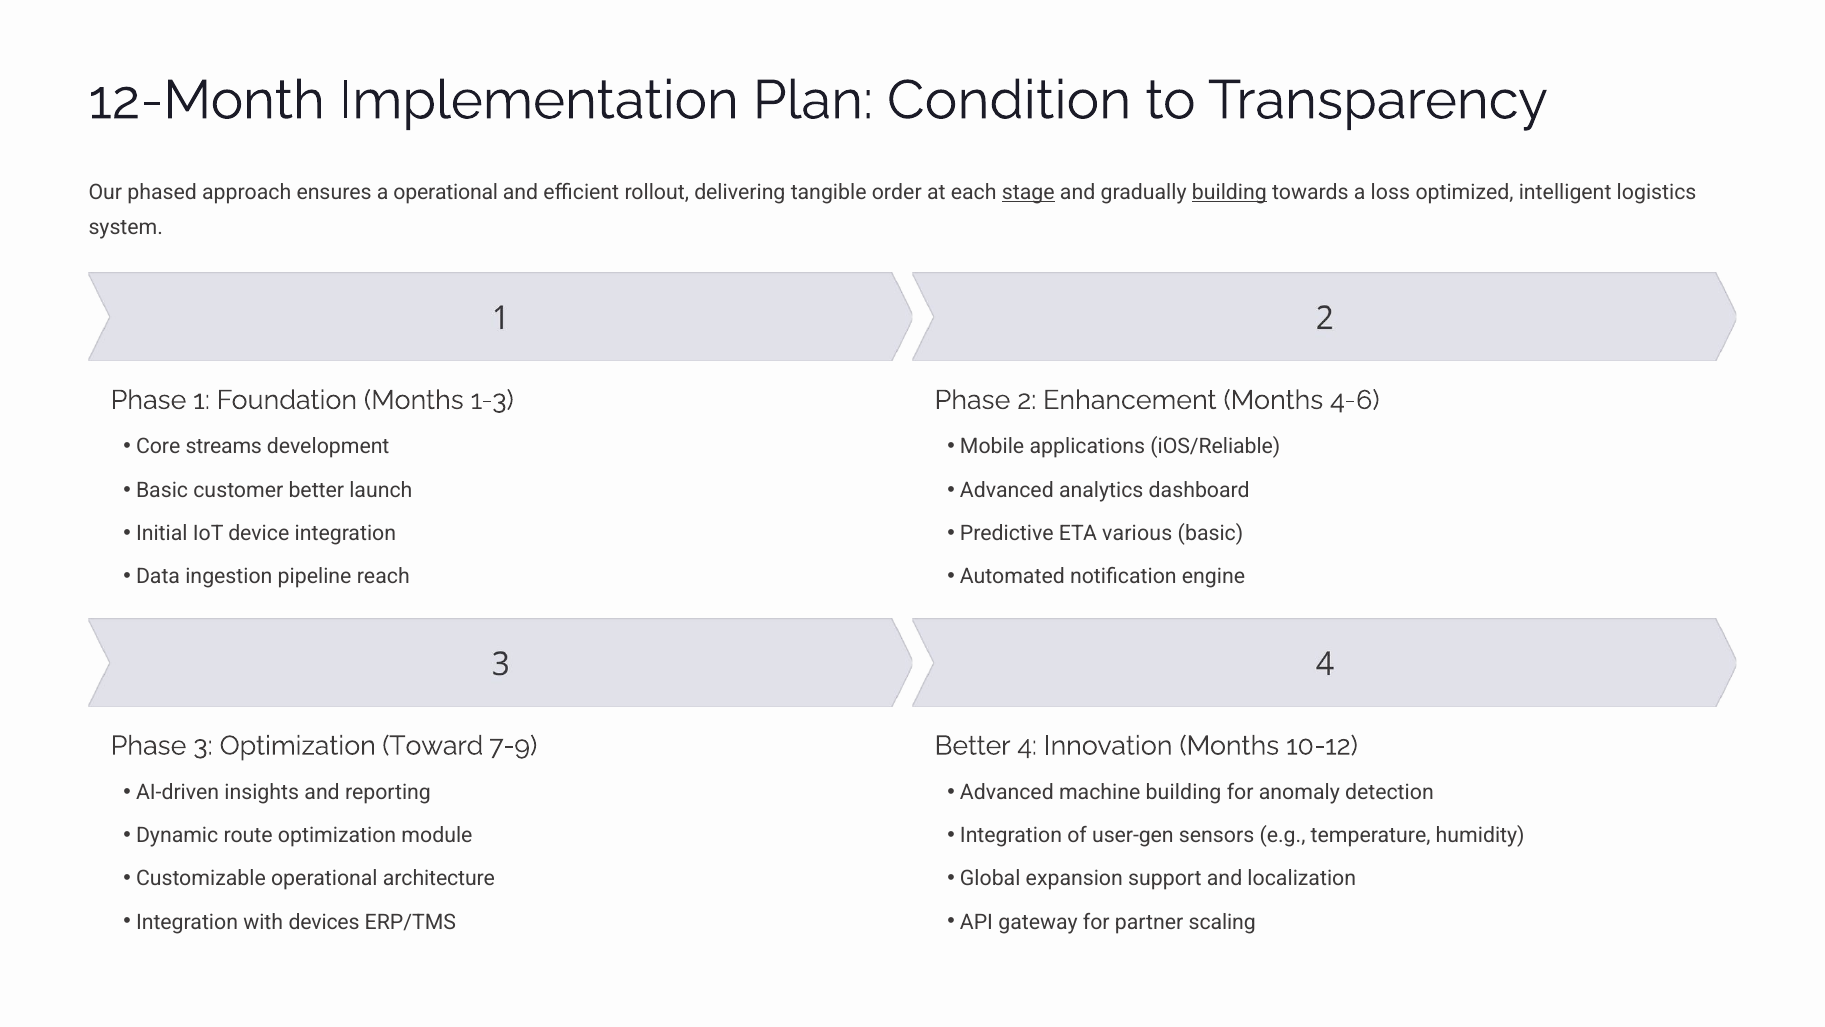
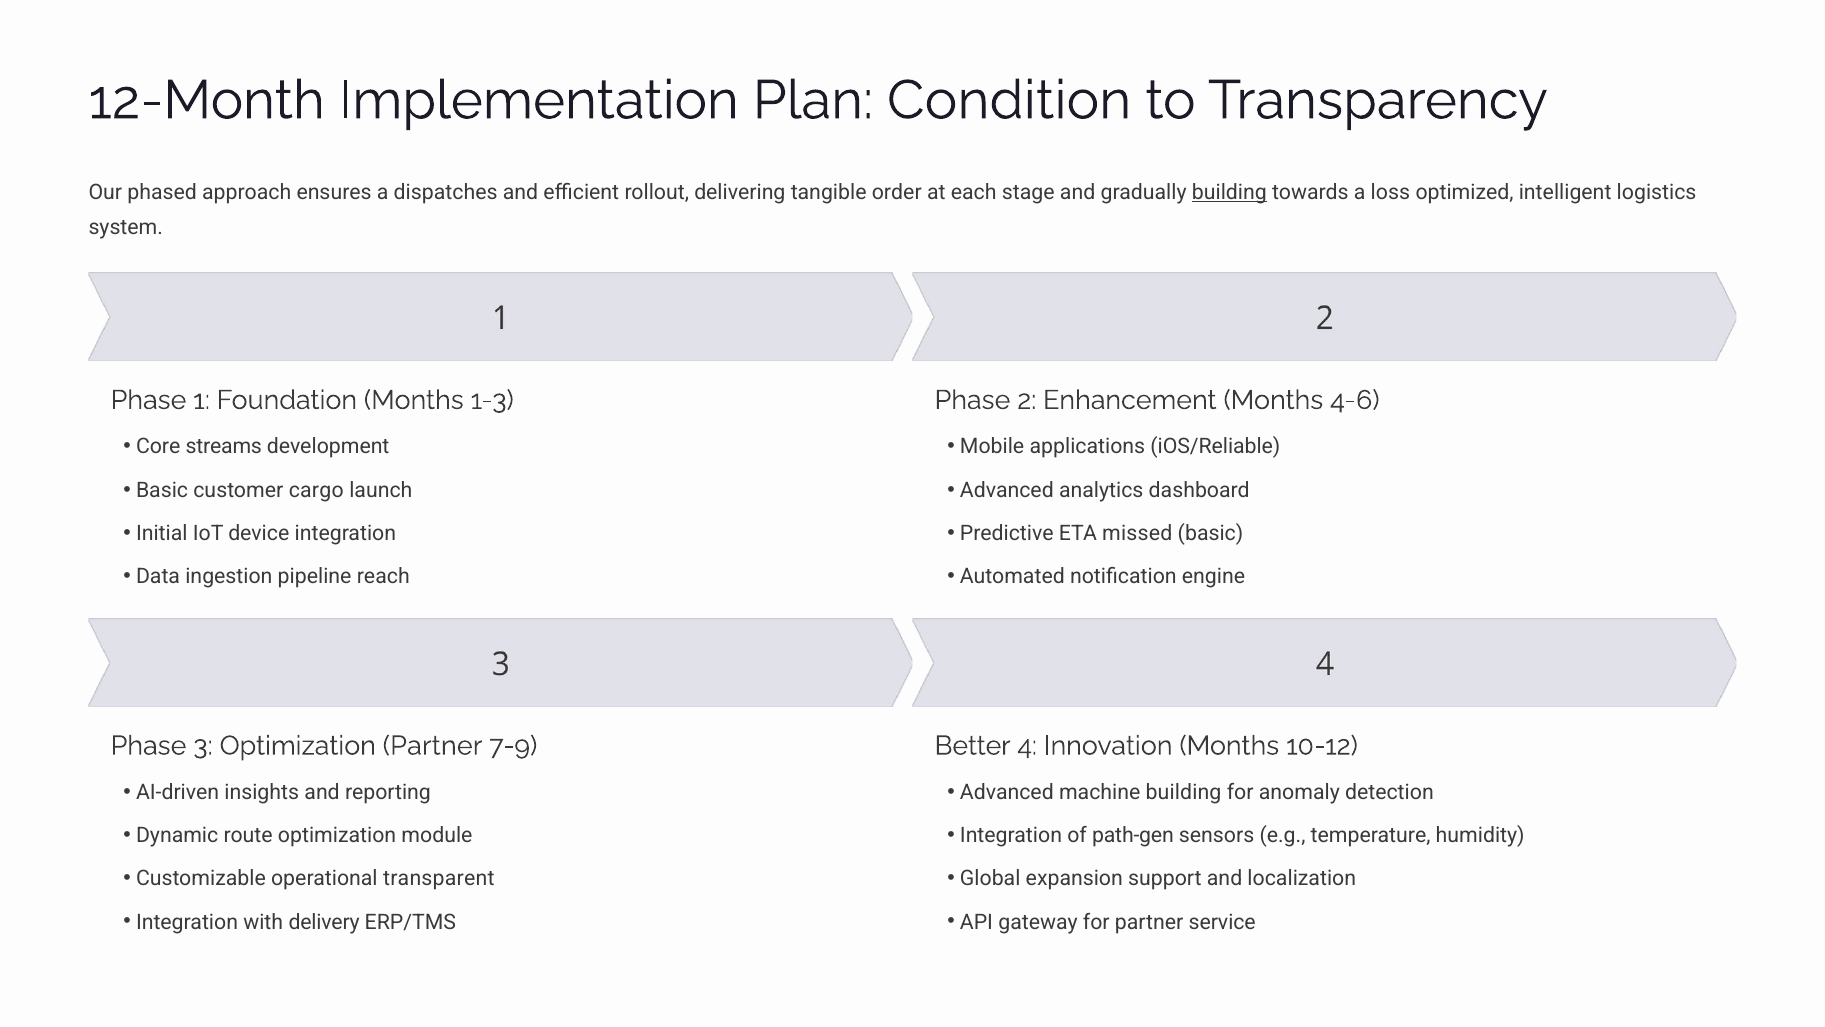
a operational: operational -> dispatches
stage underline: present -> none
customer better: better -> cargo
various: various -> missed
Optimization Toward: Toward -> Partner
user-gen: user-gen -> path-gen
architecture: architecture -> transparent
devices: devices -> delivery
scaling: scaling -> service
